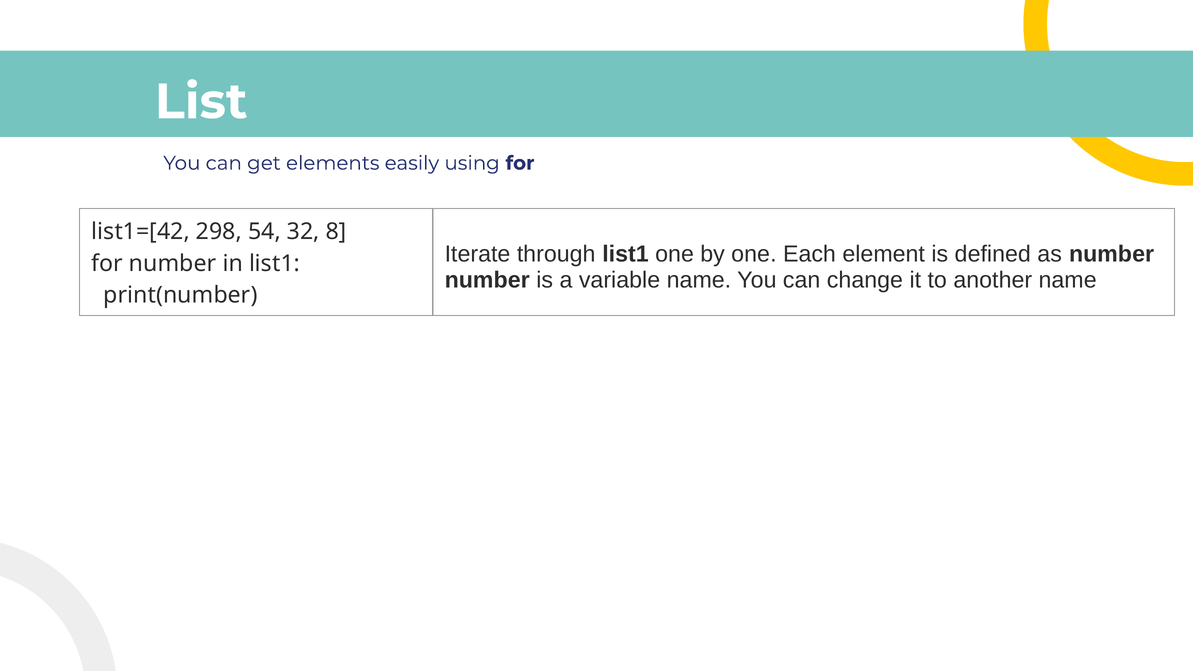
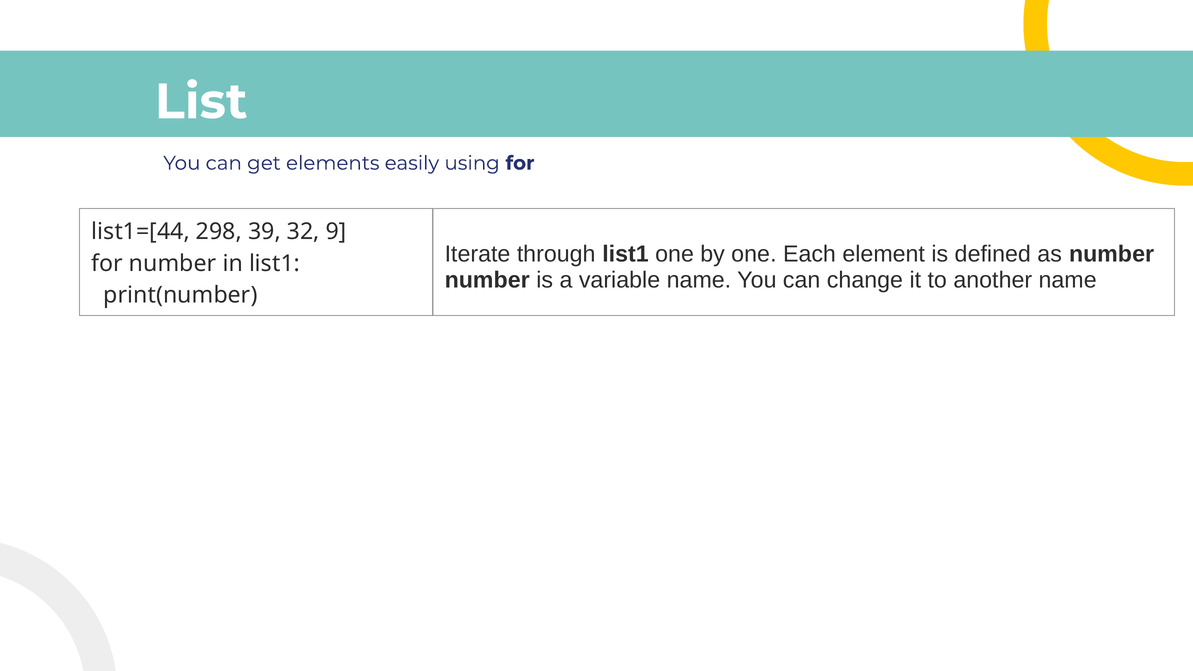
list1=[42: list1=[42 -> list1=[44
54: 54 -> 39
8: 8 -> 9
